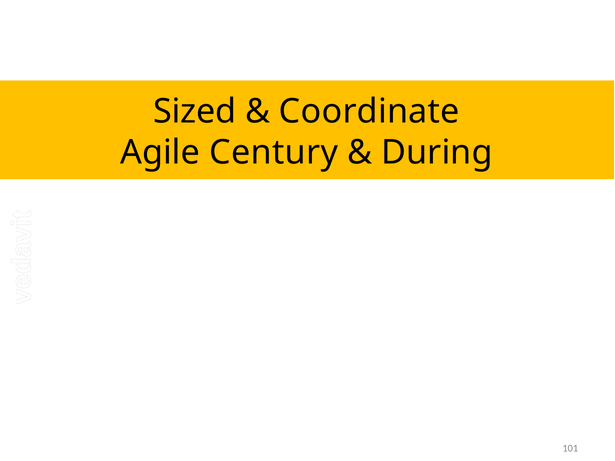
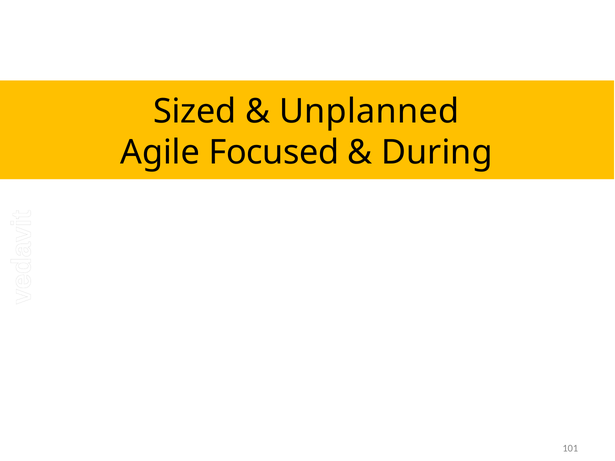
Coordinate: Coordinate -> Unplanned
Century: Century -> Focused
